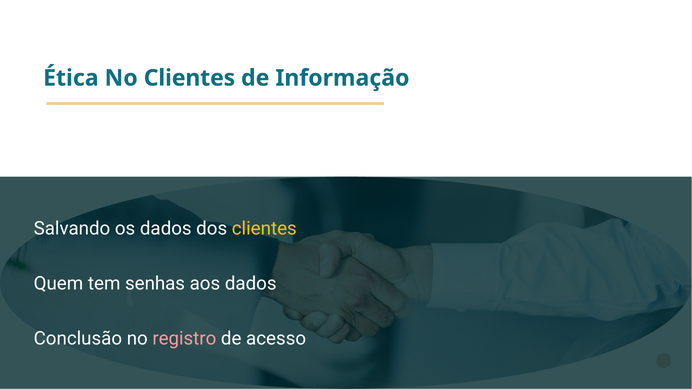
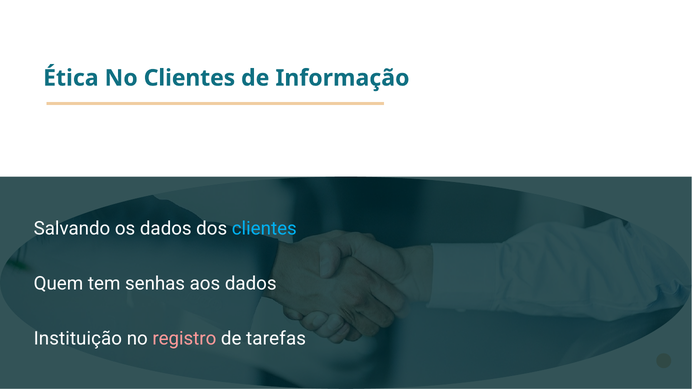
clientes at (264, 229) colour: yellow -> light blue
Conclusão: Conclusão -> Instituição
acesso: acesso -> tarefas
